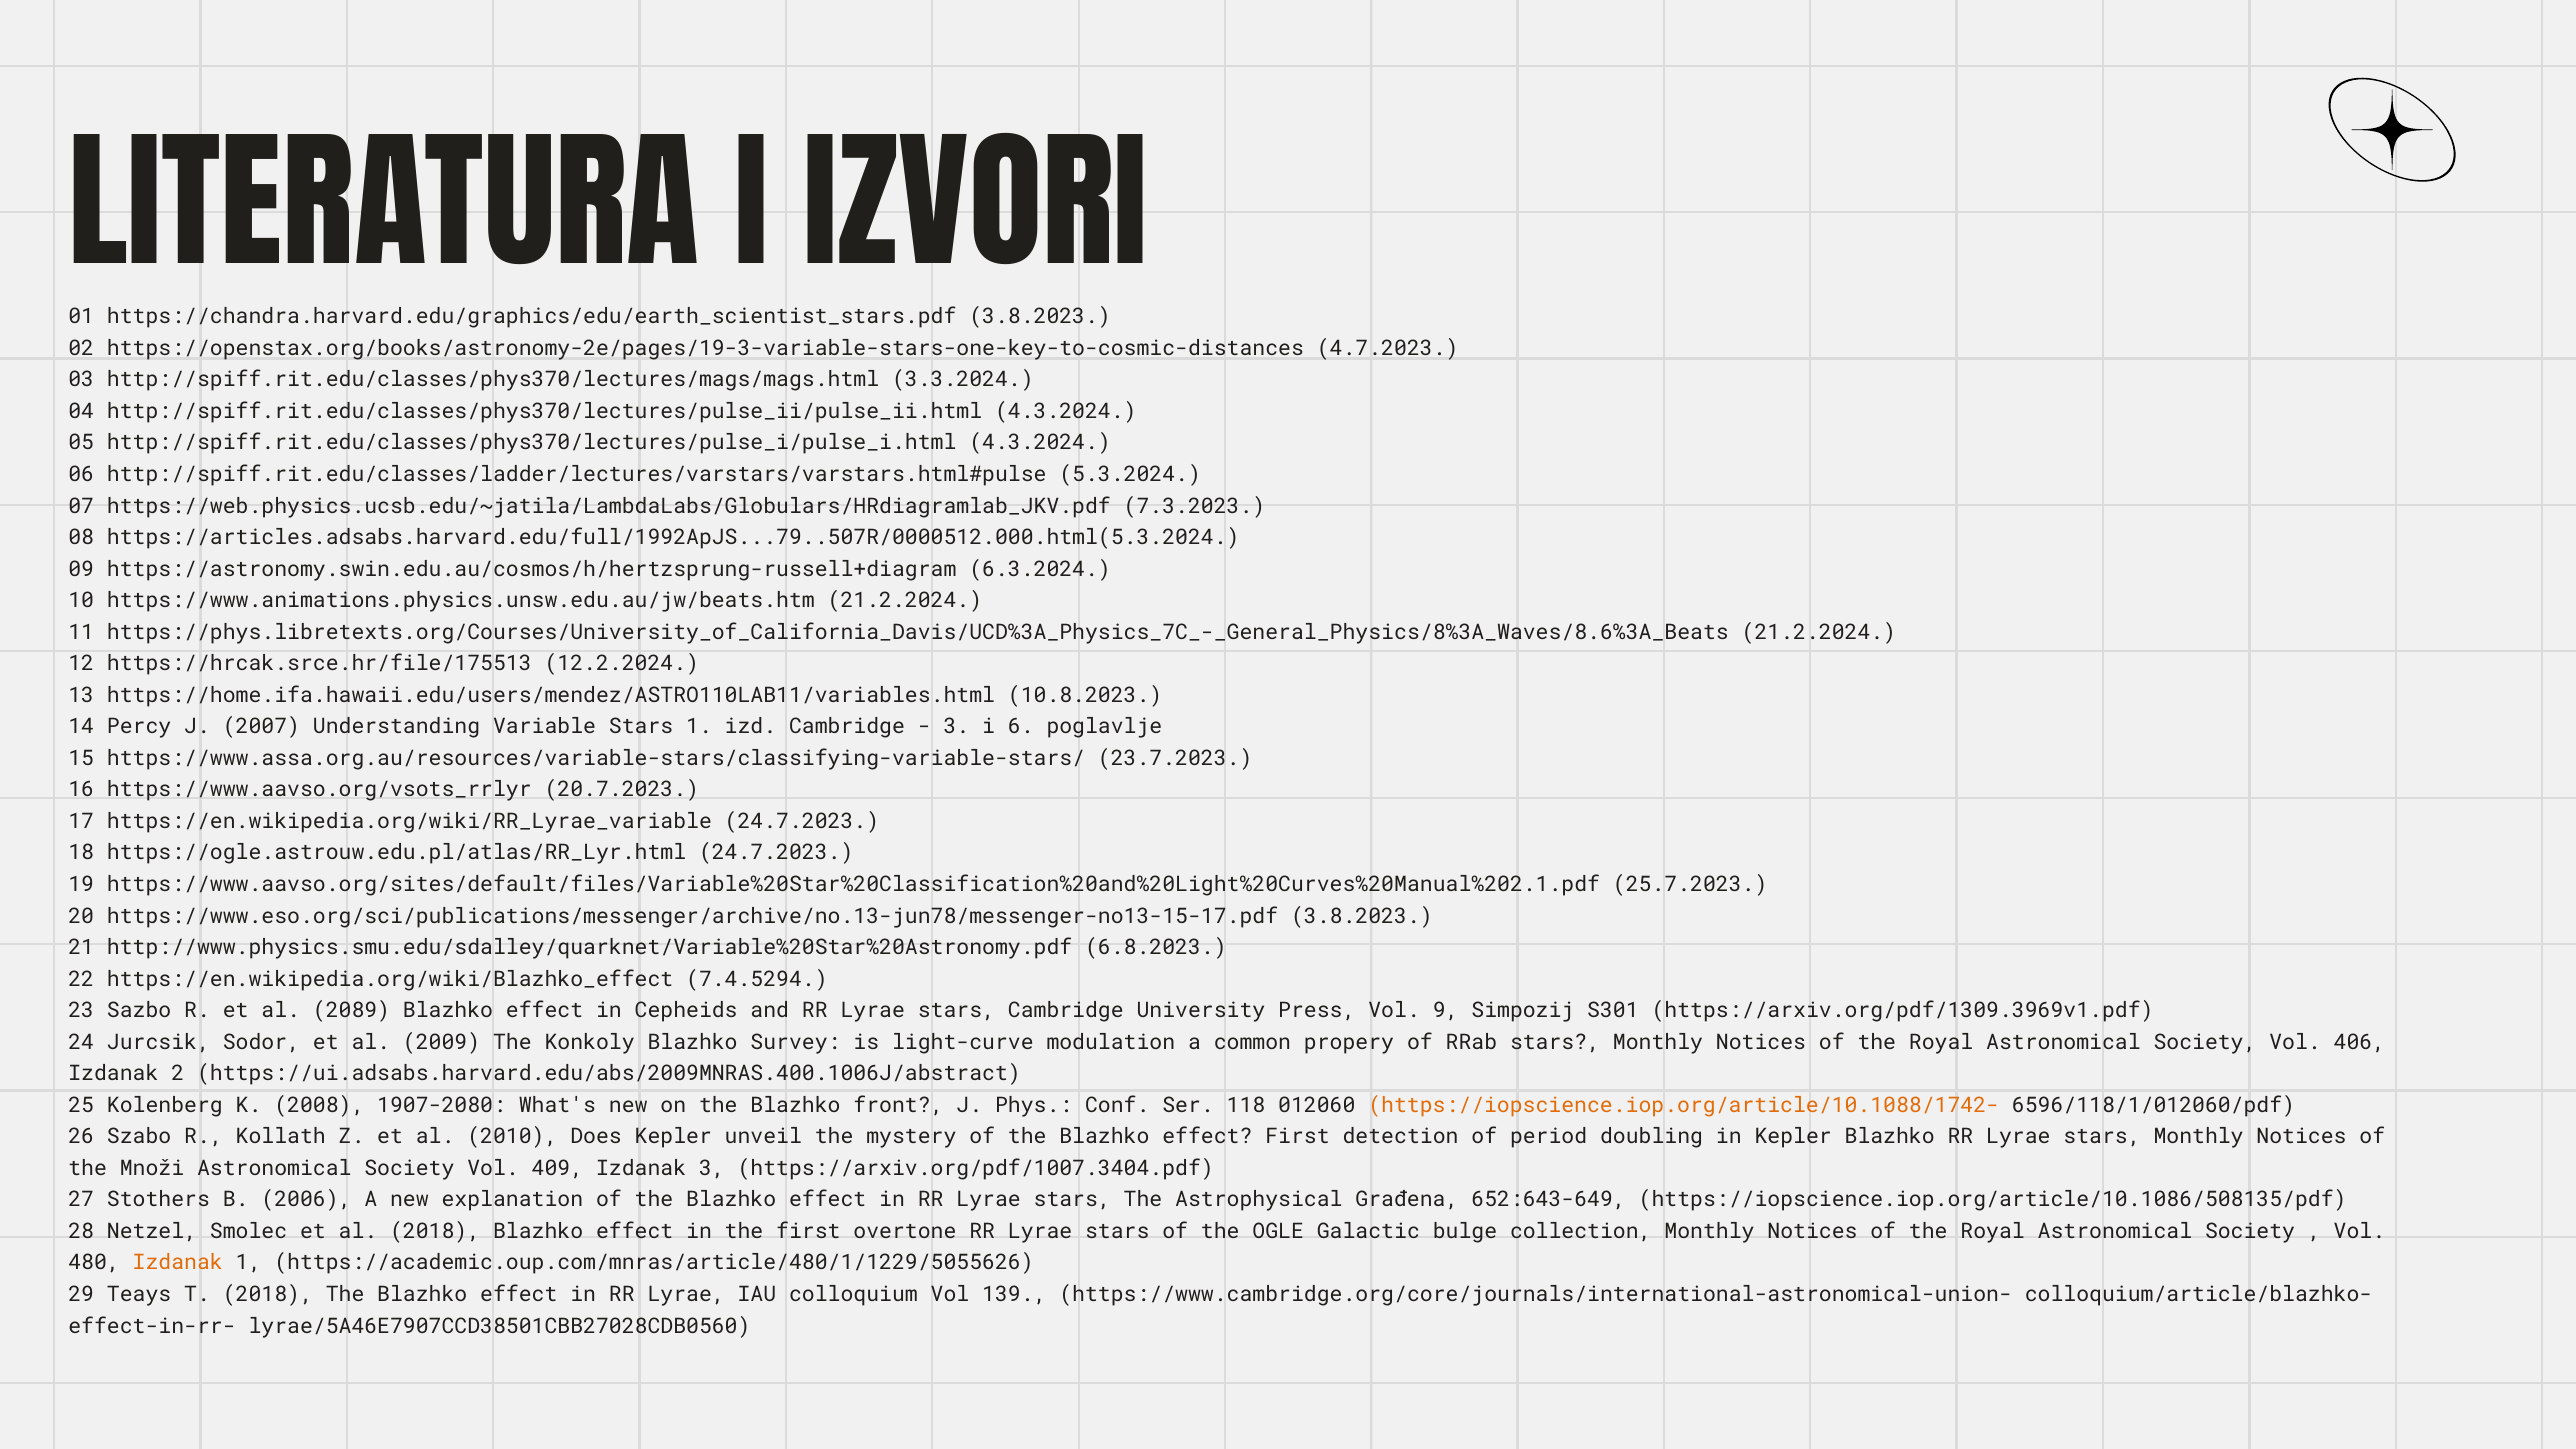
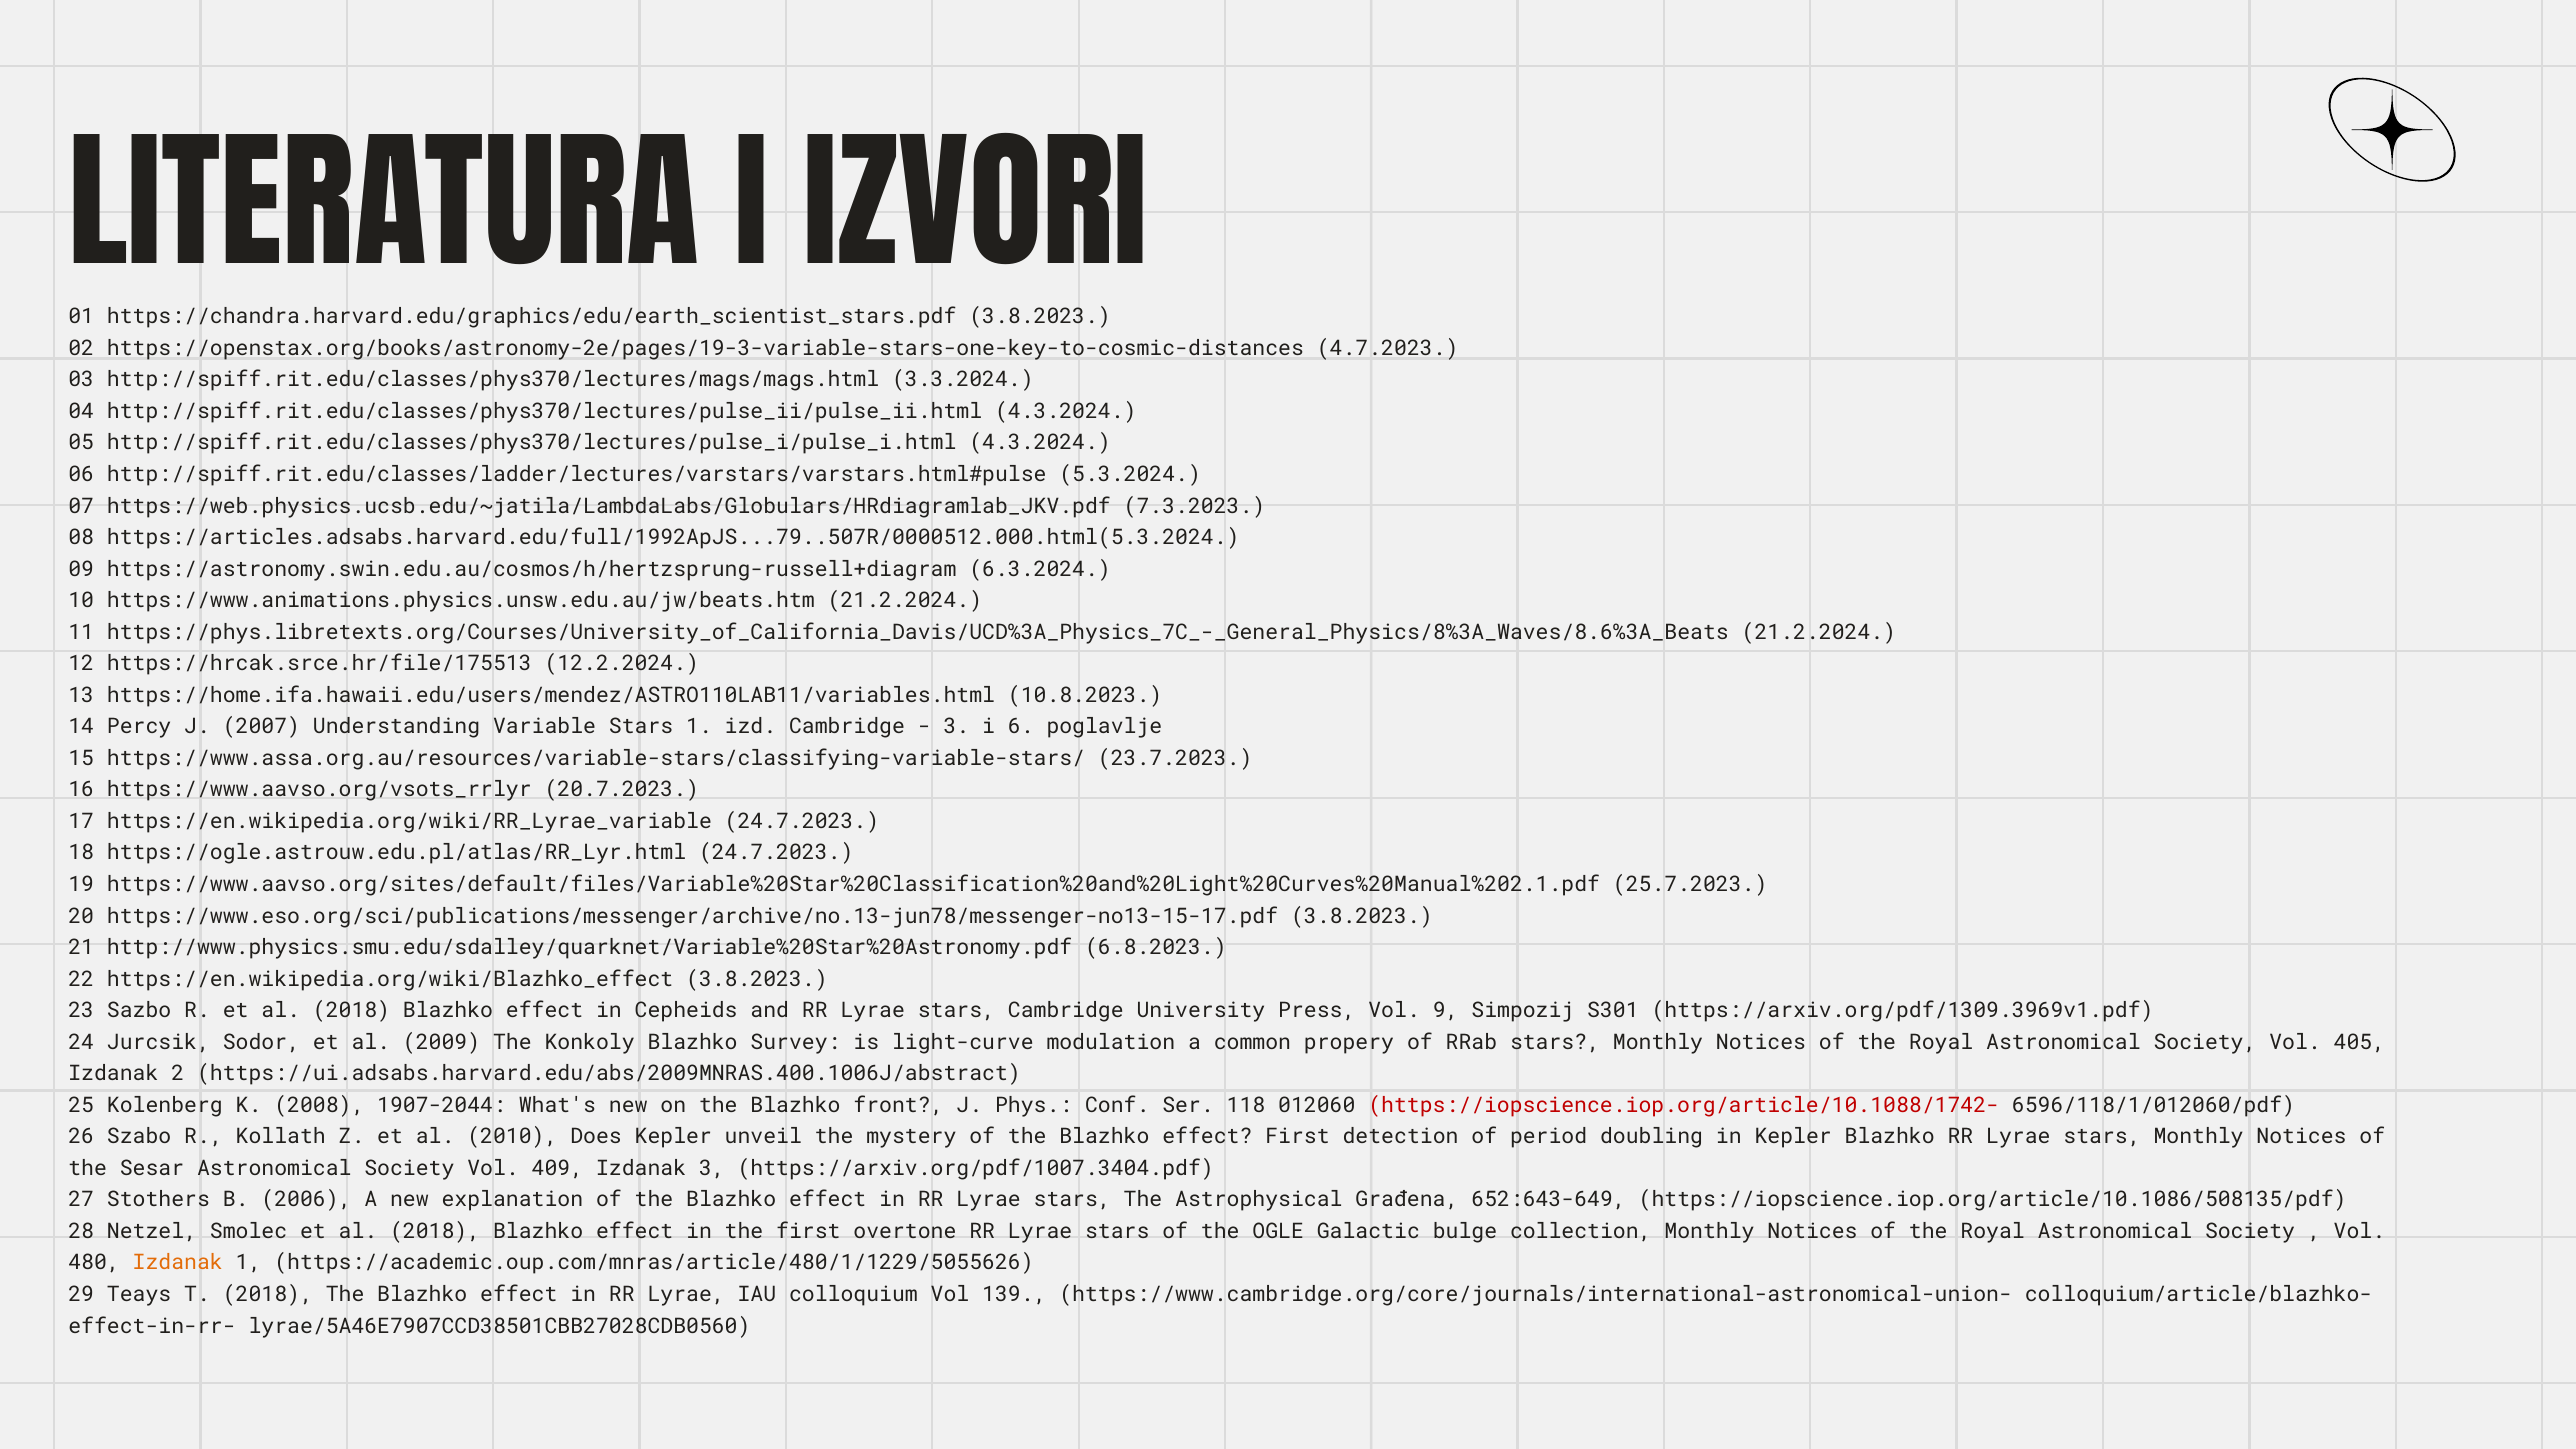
https://en.wikipedia.org/wiki/Blazhko_effect 7.4.5294: 7.4.5294 -> 3.8.2023
R et al 2089: 2089 -> 2018
406: 406 -> 405
1907-2080: 1907-2080 -> 1907-2044
https://iopscience.iop.org/article/10.1088/1742- colour: orange -> red
Množi: Množi -> Sesar
